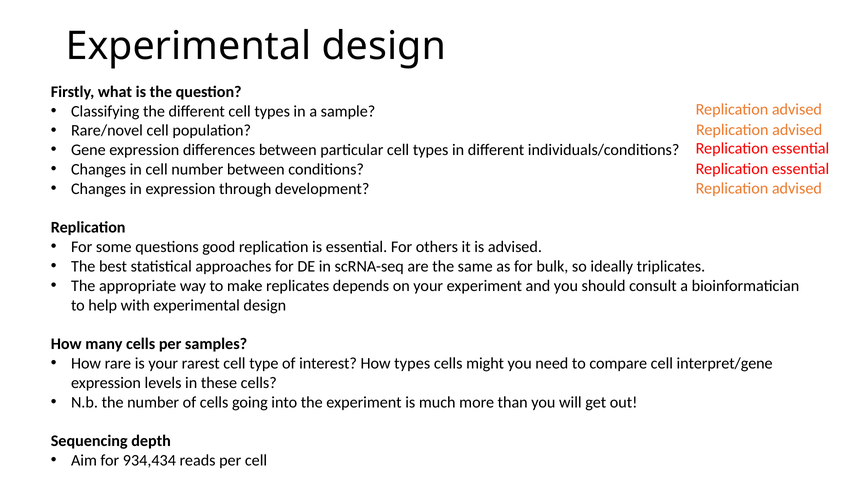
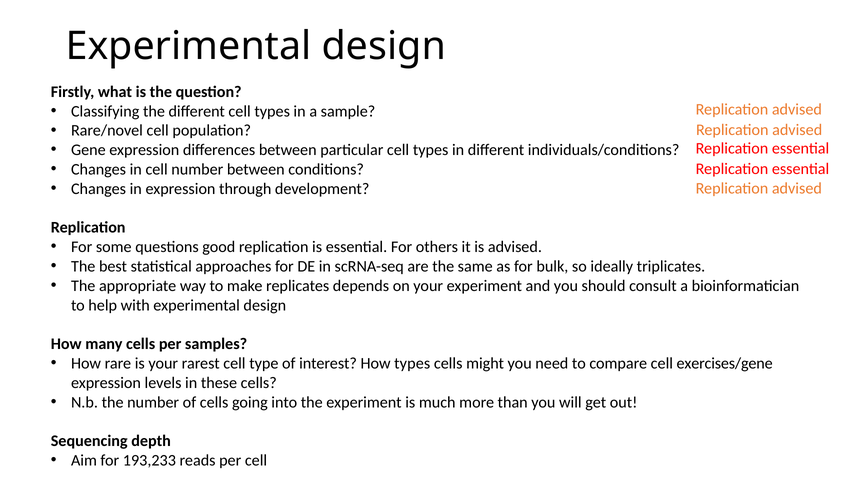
interpret/gene: interpret/gene -> exercises/gene
934,434: 934,434 -> 193,233
